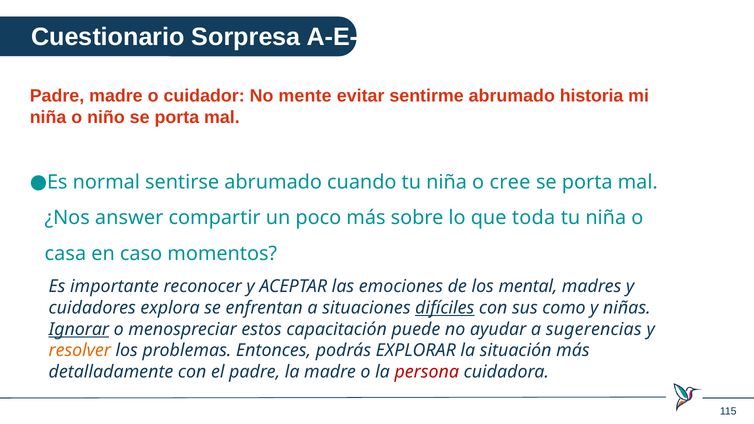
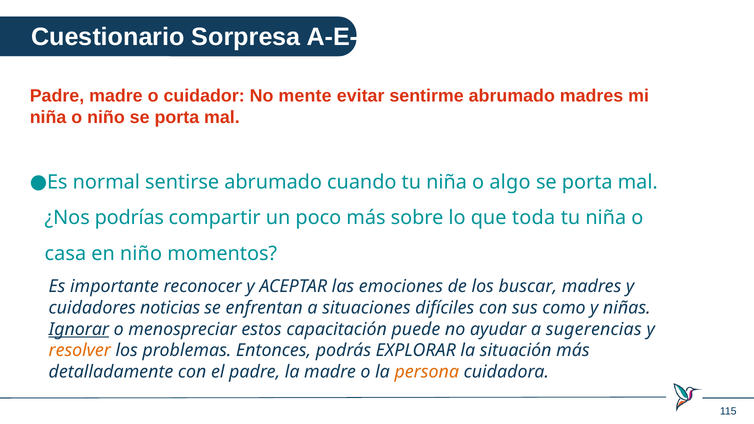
abrumado historia: historia -> madres
cree: cree -> algo
answer: answer -> podrías
en caso: caso -> niño
mental: mental -> buscar
explora: explora -> noticias
difíciles underline: present -> none
persona colour: red -> orange
